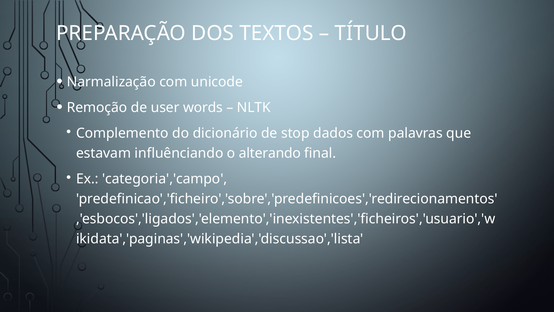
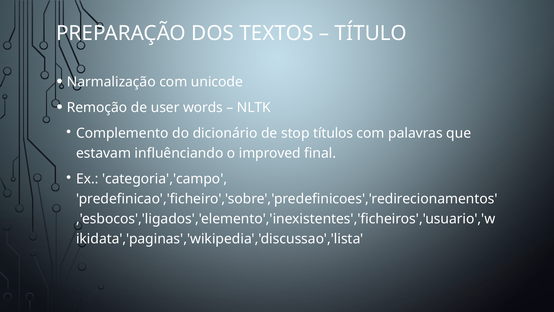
dados: dados -> títulos
alterando: alterando -> improved
